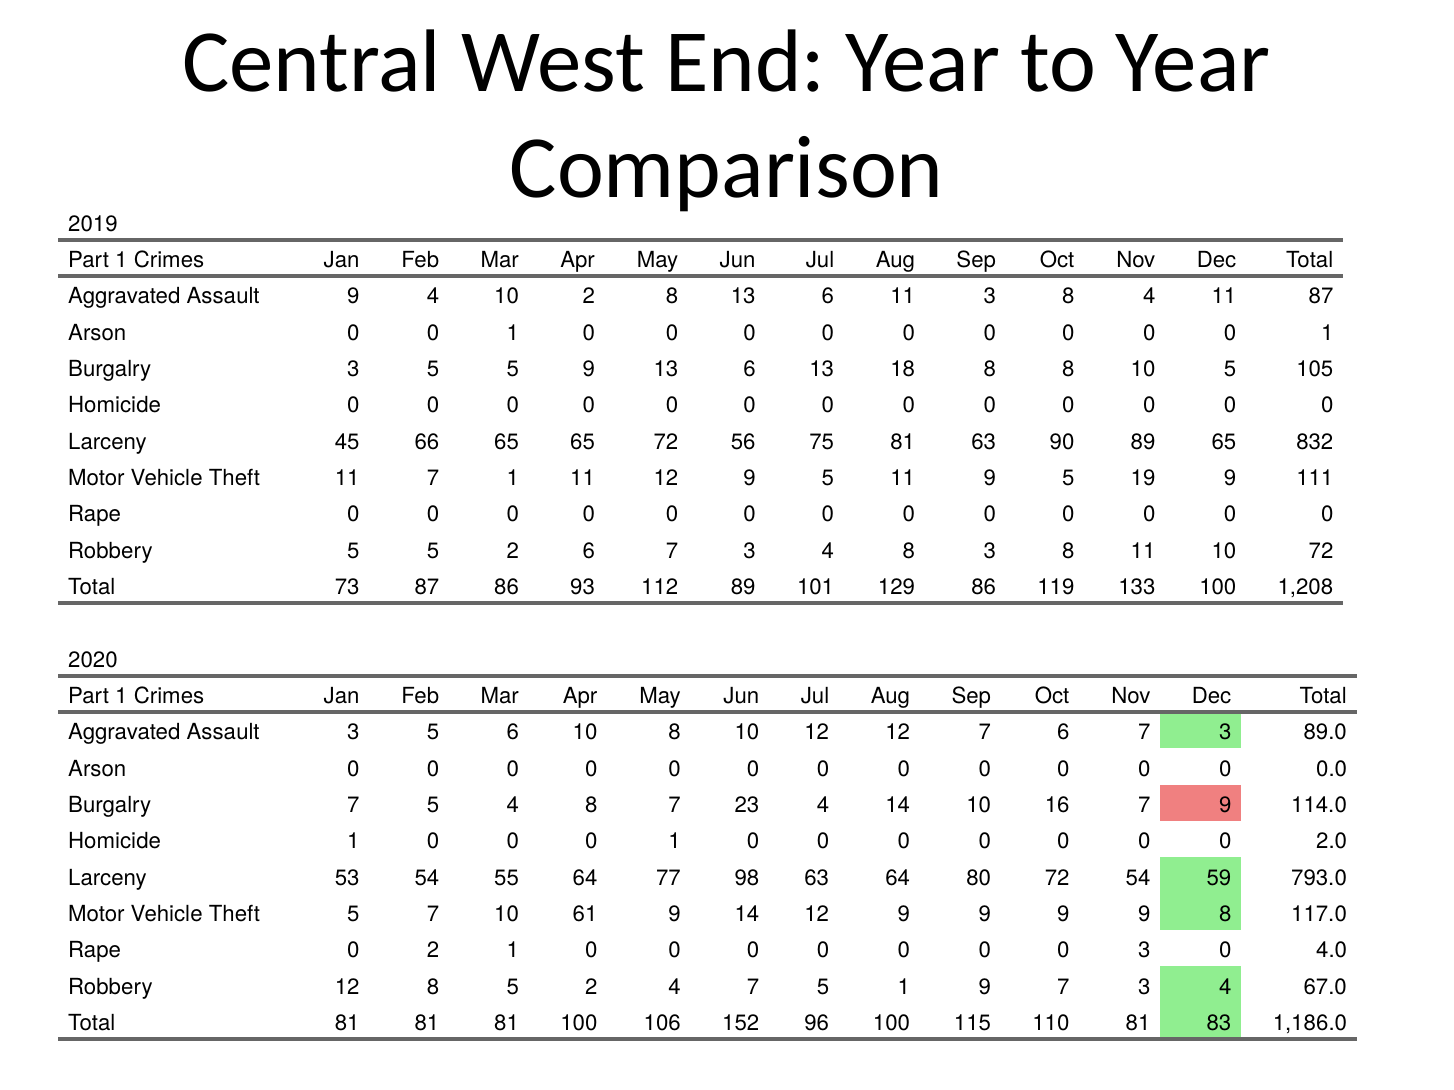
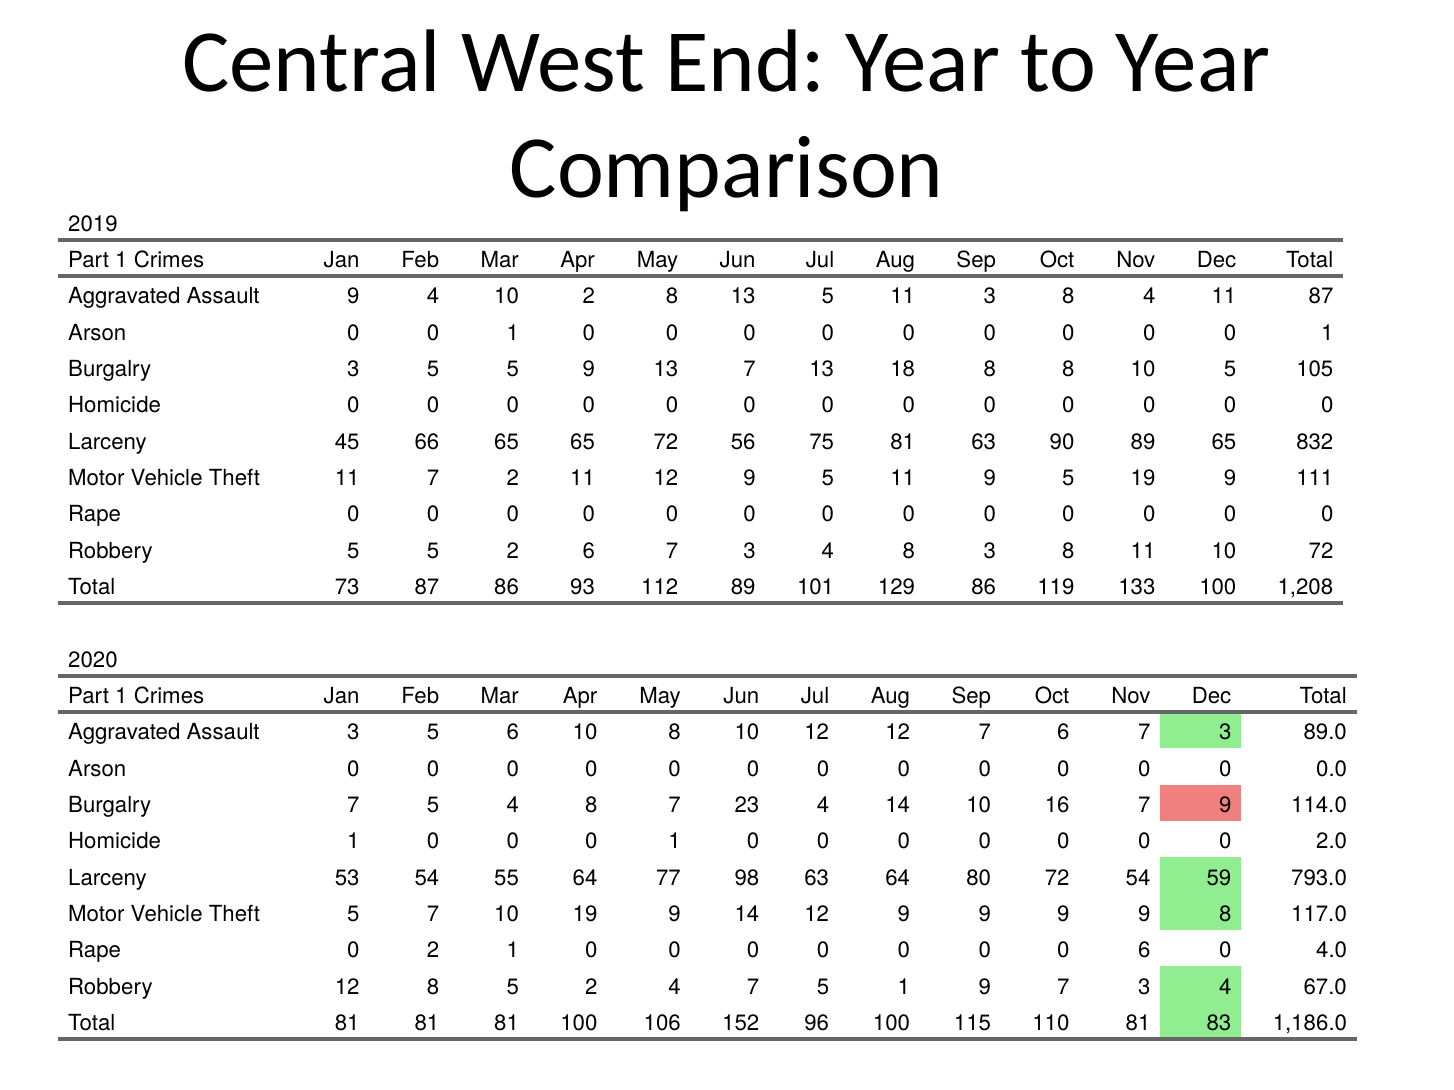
8 13 6: 6 -> 5
9 13 6: 6 -> 7
7 1: 1 -> 2
10 61: 61 -> 19
0 3: 3 -> 6
